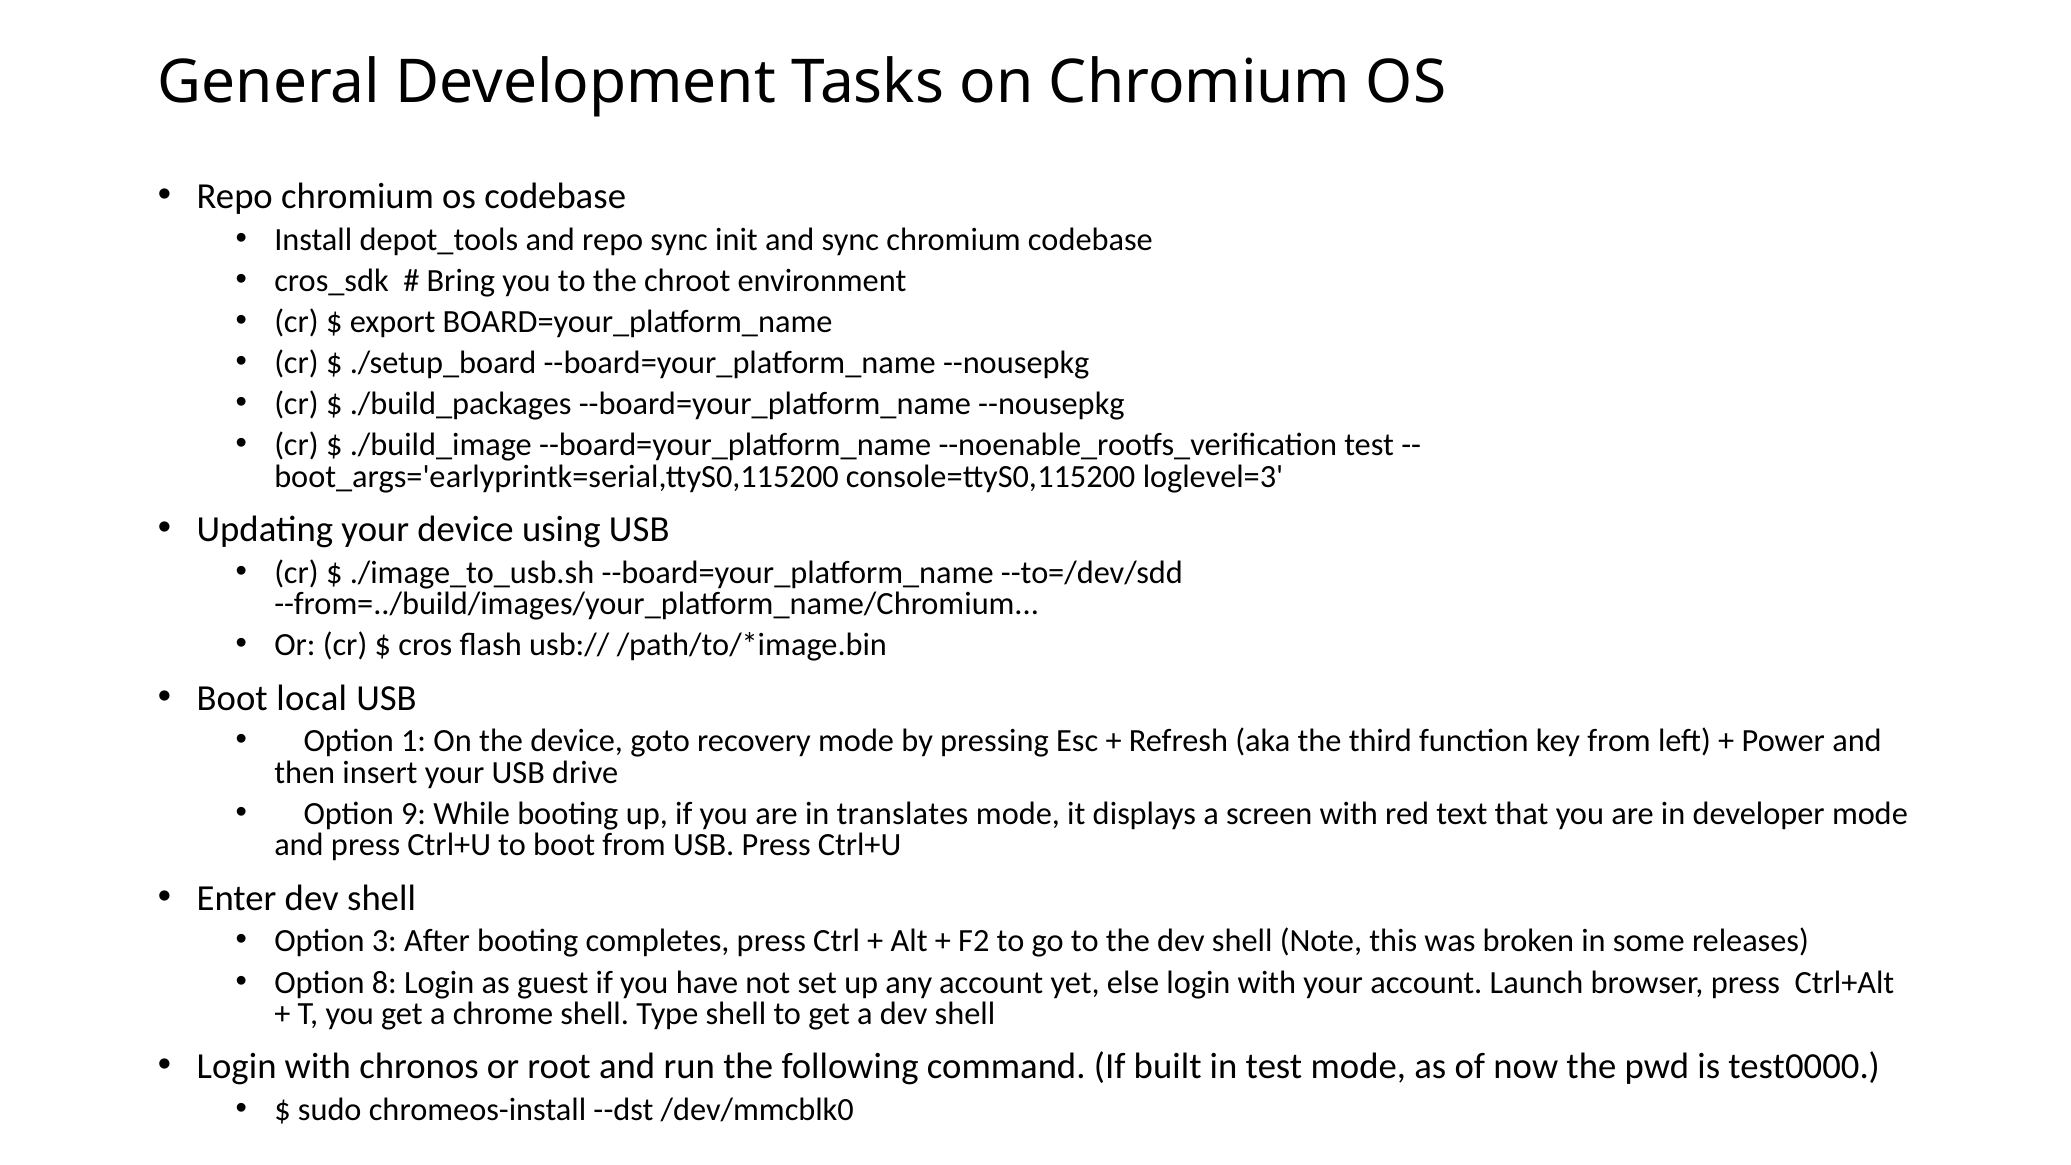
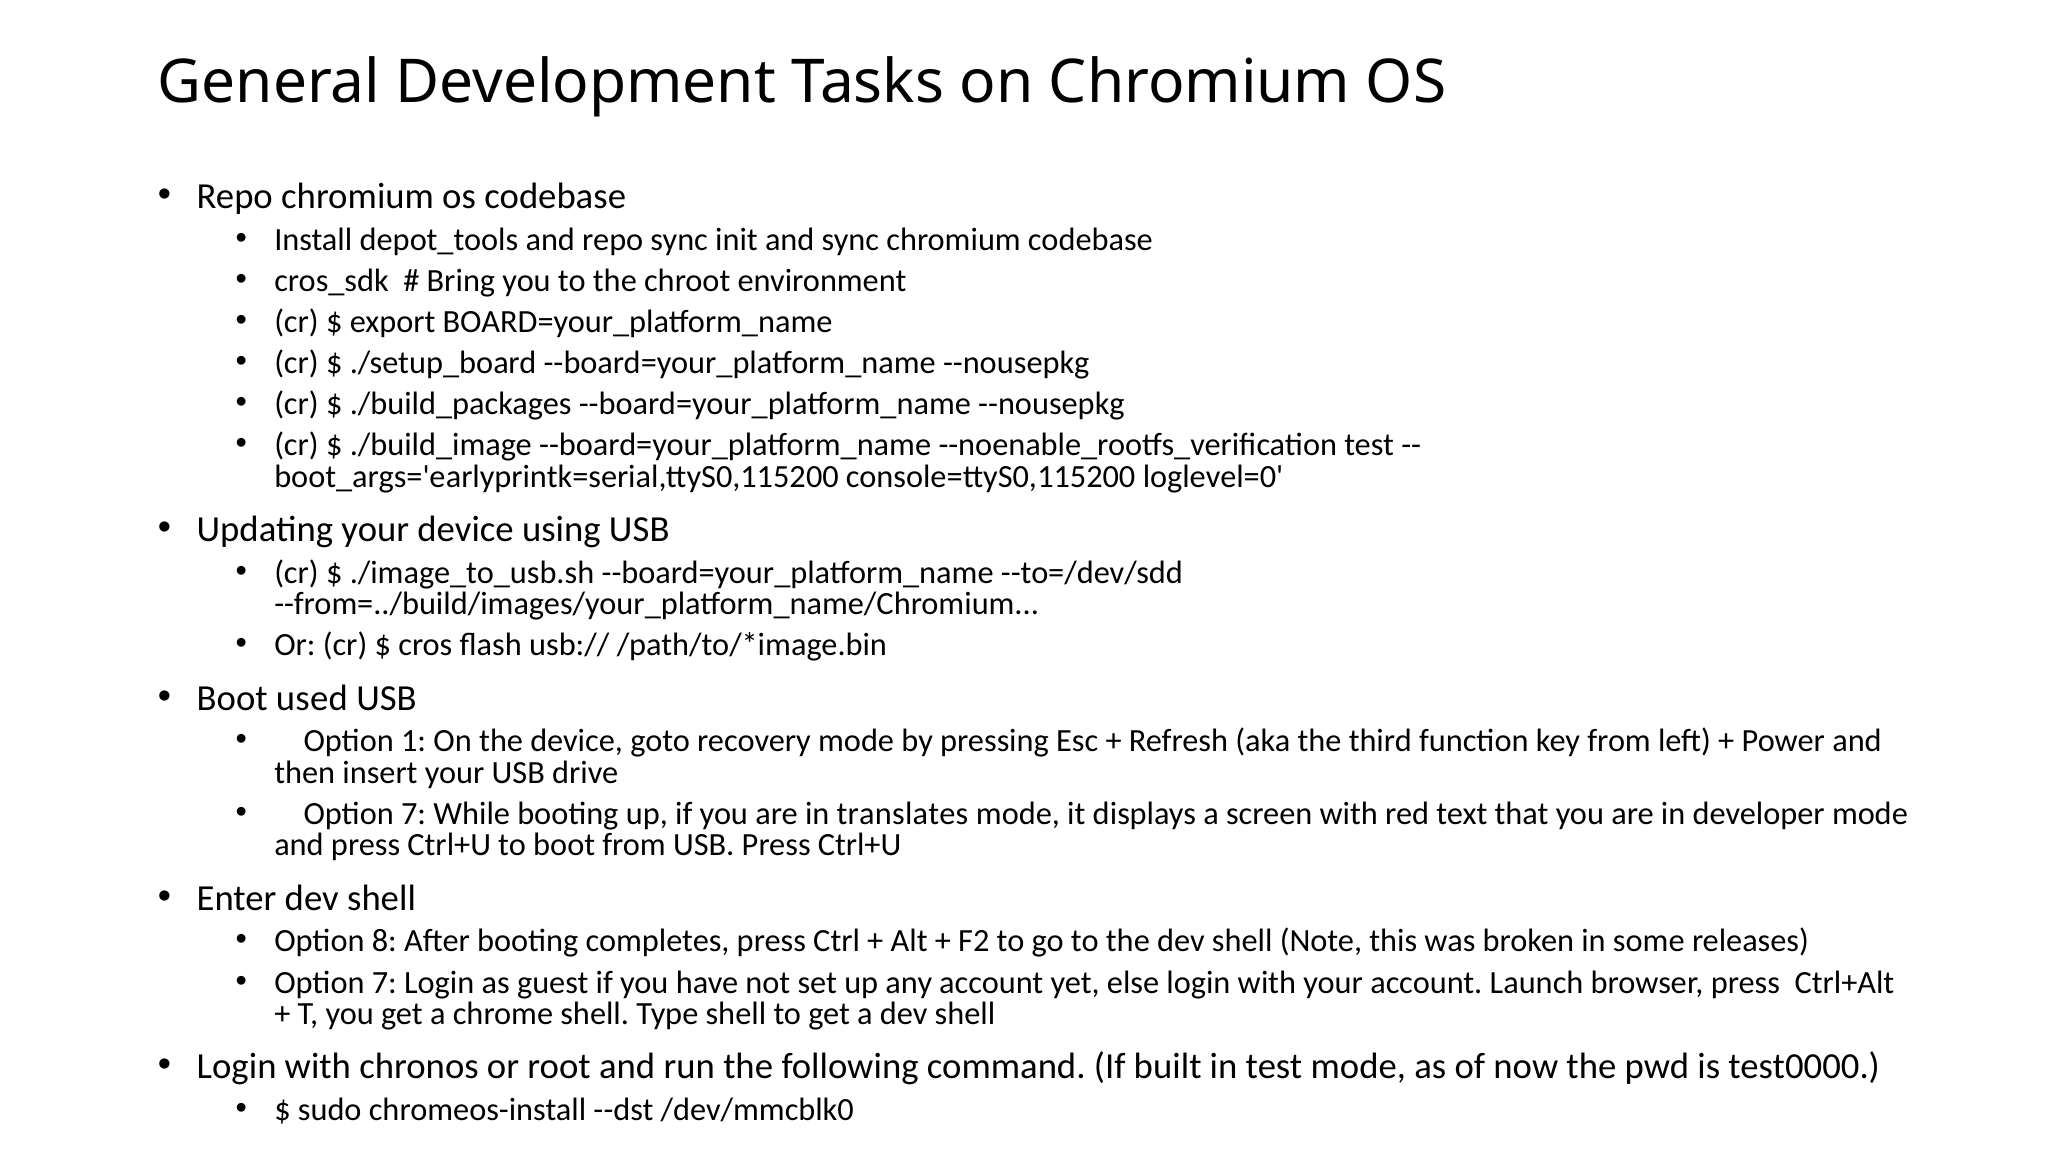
loglevel=3: loglevel=3 -> loglevel=0
local: local -> used
9 at (414, 814): 9 -> 7
3: 3 -> 8
8 at (384, 982): 8 -> 7
